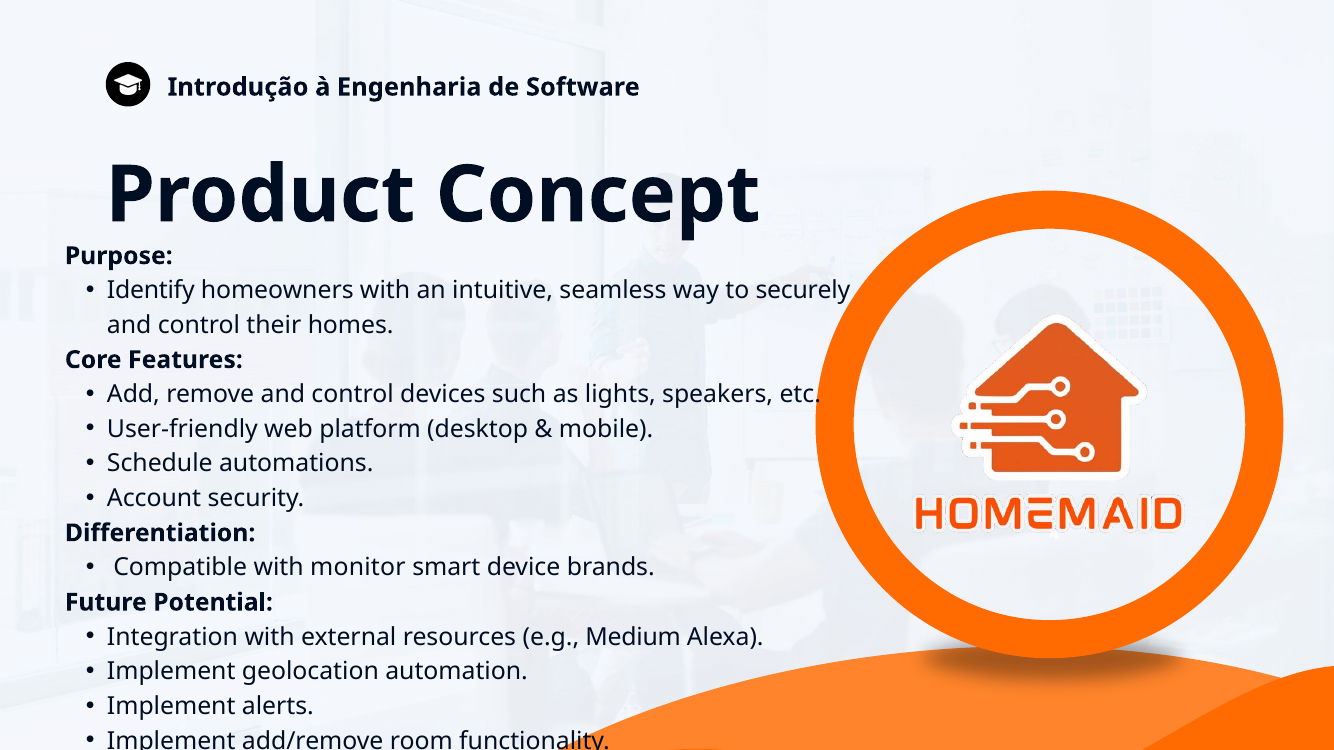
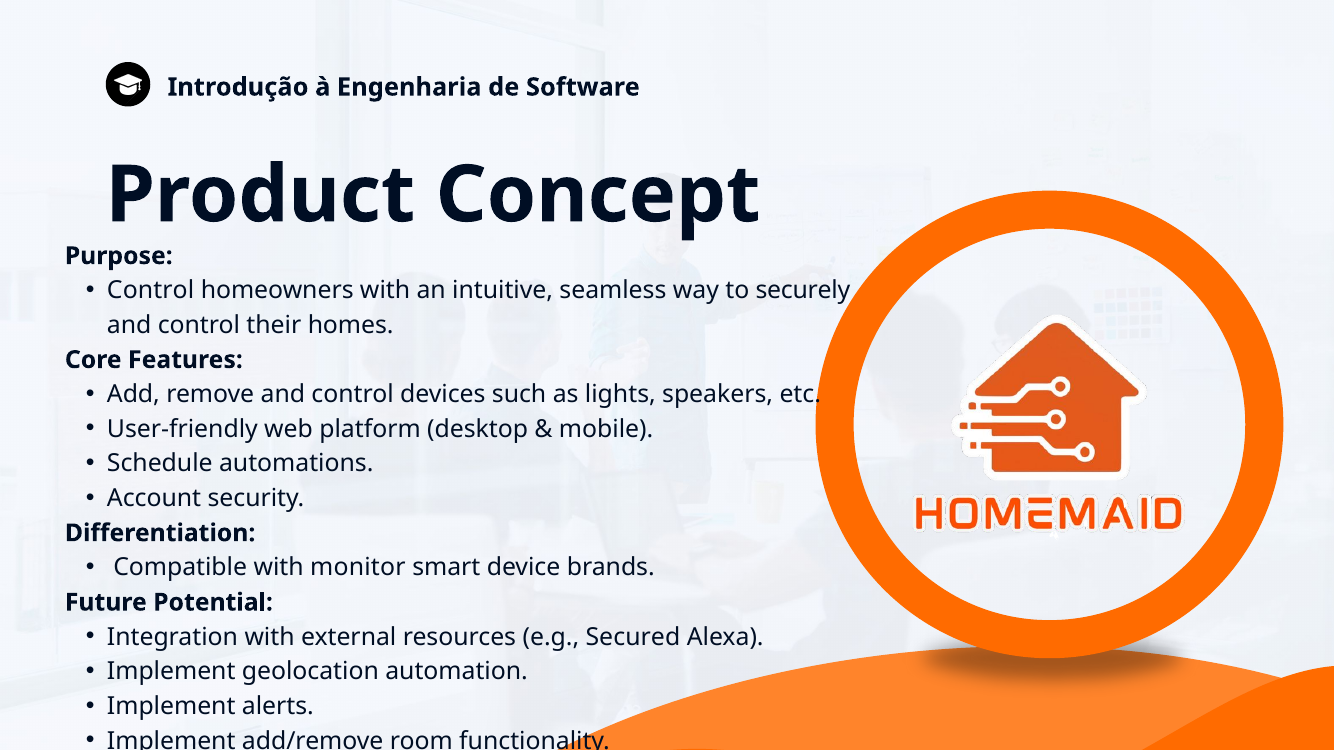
Identify at (151, 291): Identify -> Control
Medium: Medium -> Secured
